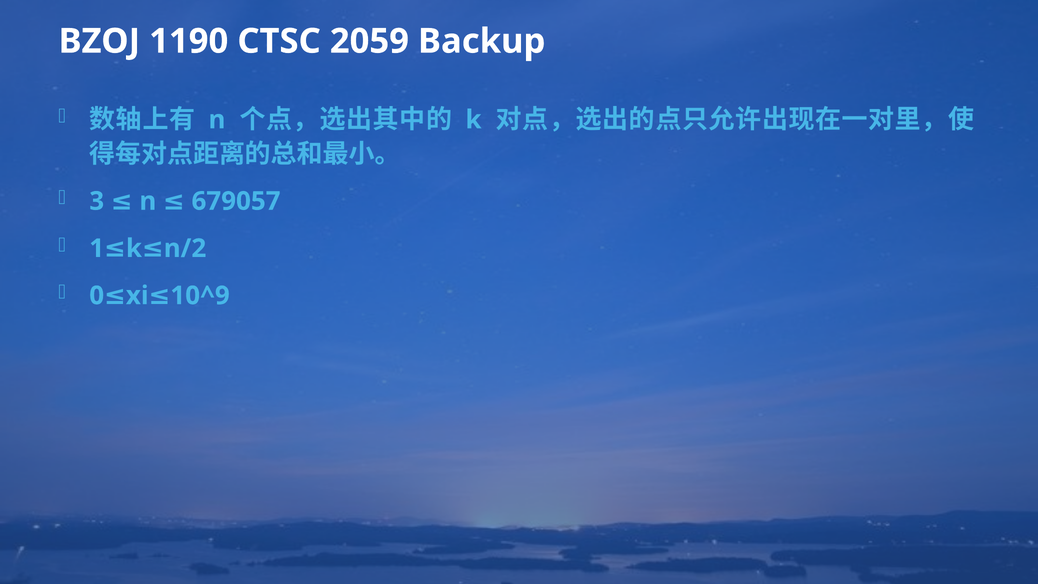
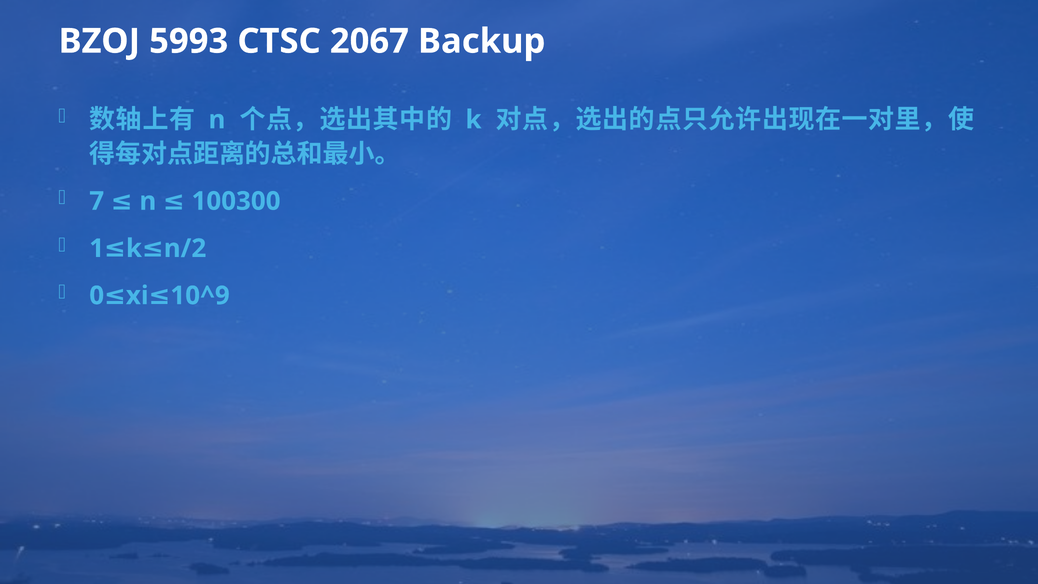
1190: 1190 -> 5993
2059: 2059 -> 2067
3: 3 -> 7
679057: 679057 -> 100300
